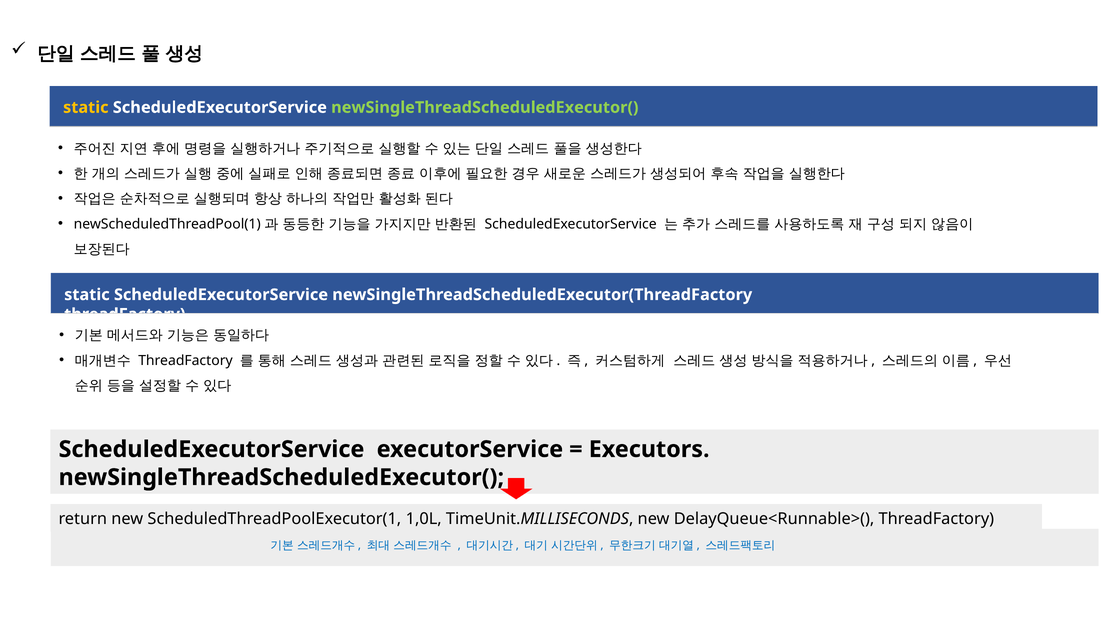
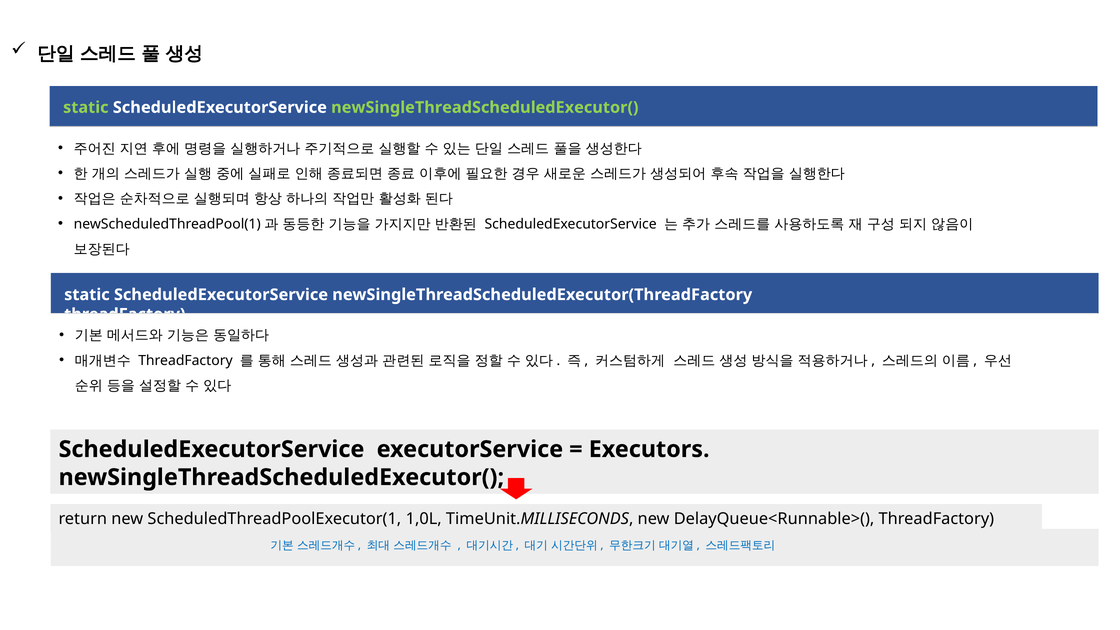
static at (86, 107) colour: yellow -> light green
